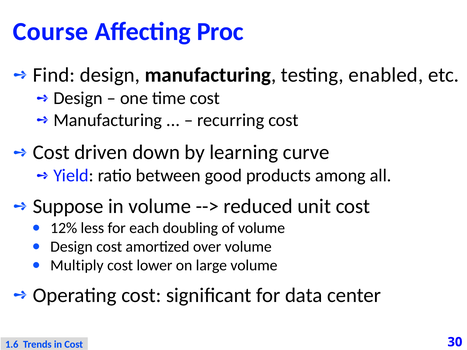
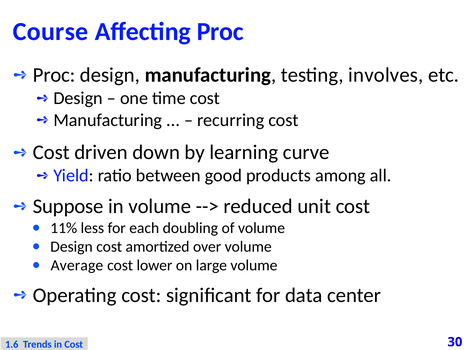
Find at (54, 75): Find -> Proc
enabled: enabled -> involves
12%: 12% -> 11%
Multiply: Multiply -> Average
